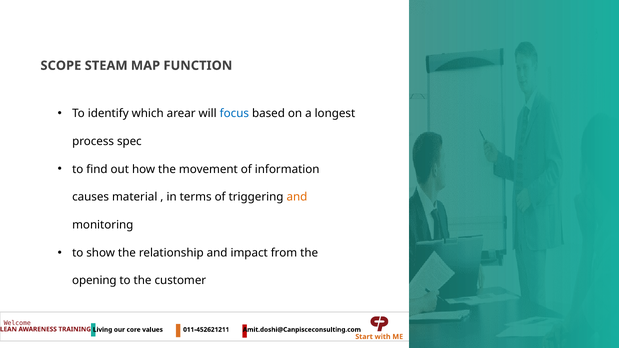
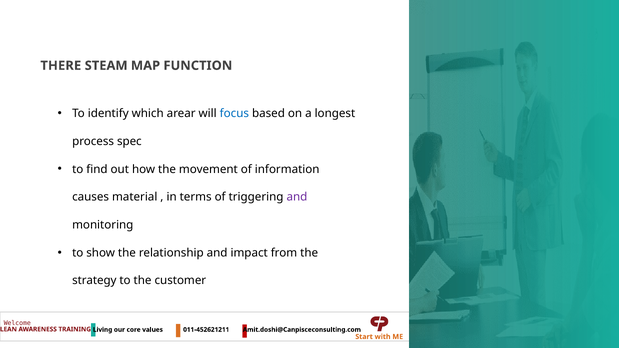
SCOPE: SCOPE -> THERE
and at (297, 197) colour: orange -> purple
opening: opening -> strategy
